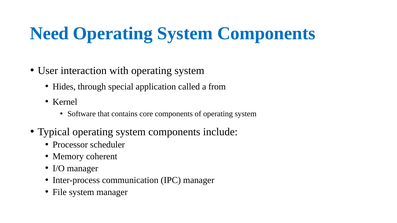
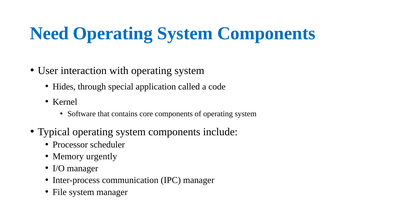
from: from -> code
coherent: coherent -> urgently
